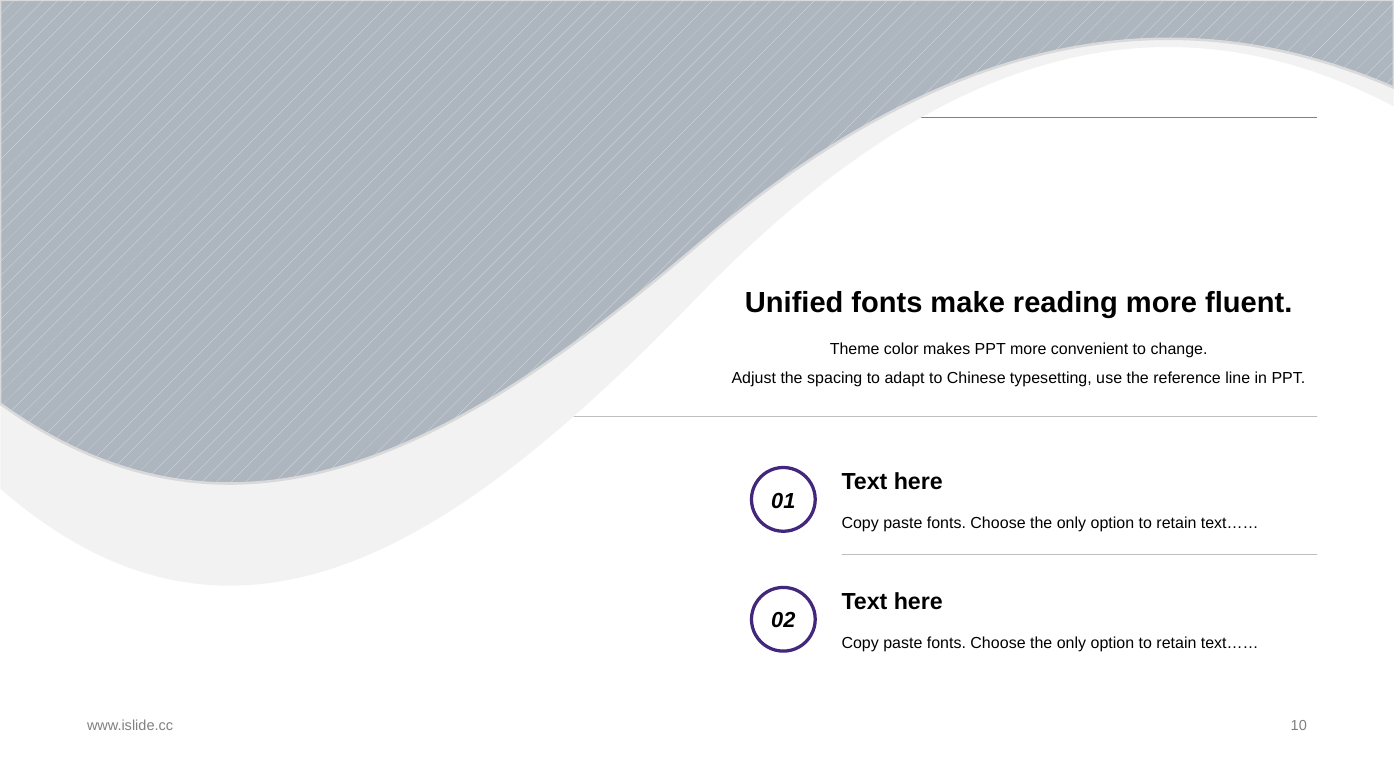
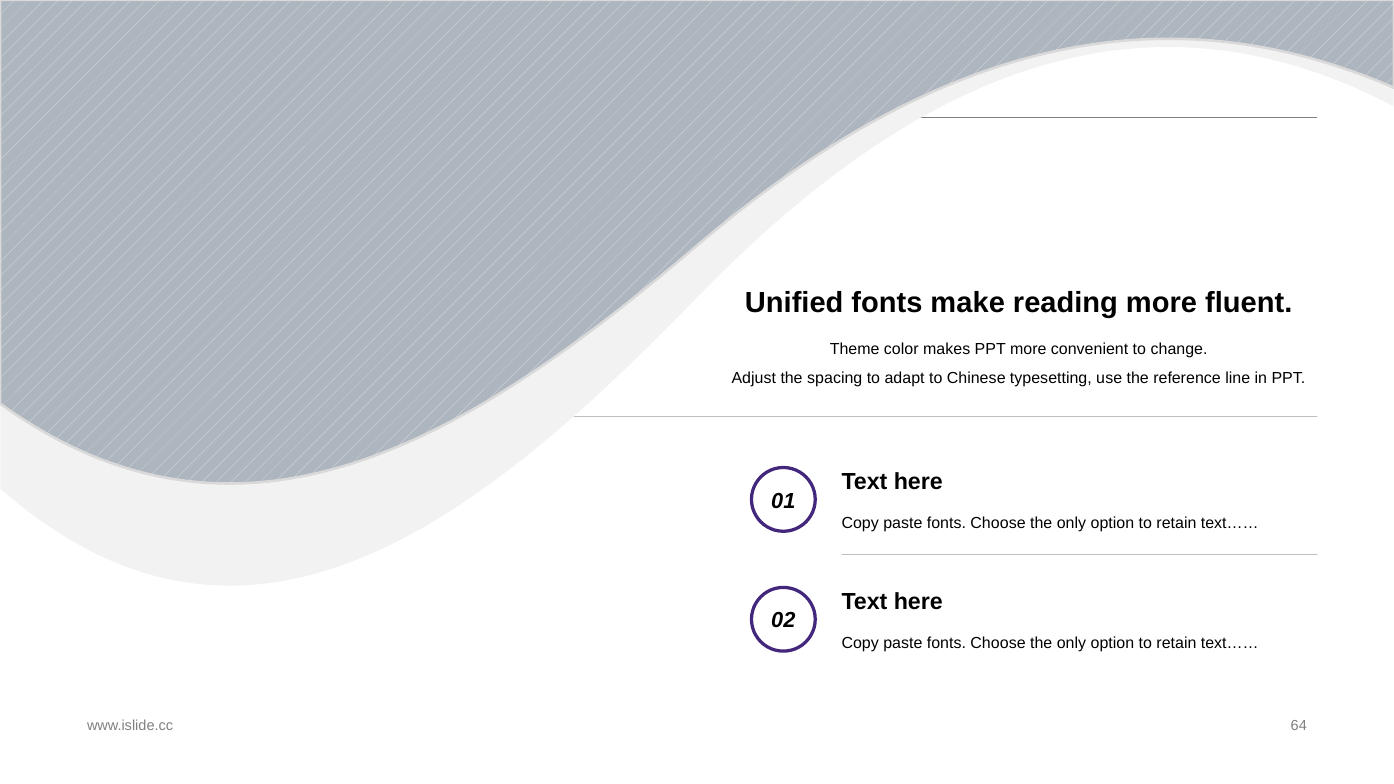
10: 10 -> 64
